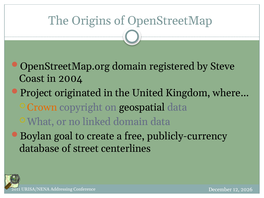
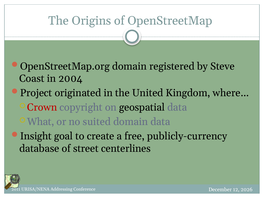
Crown colour: orange -> red
linked: linked -> suited
Boylan: Boylan -> Insight
